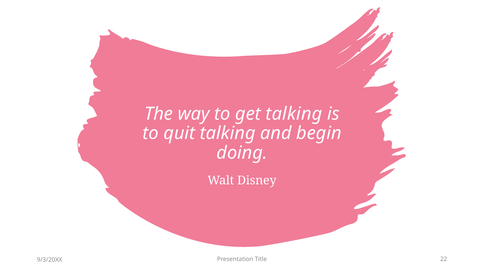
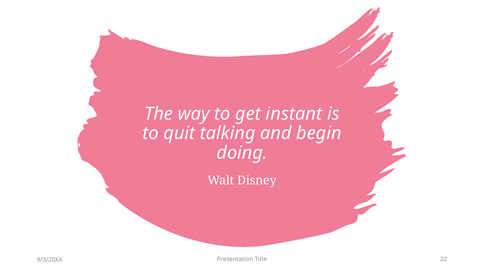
get talking: talking -> instant
